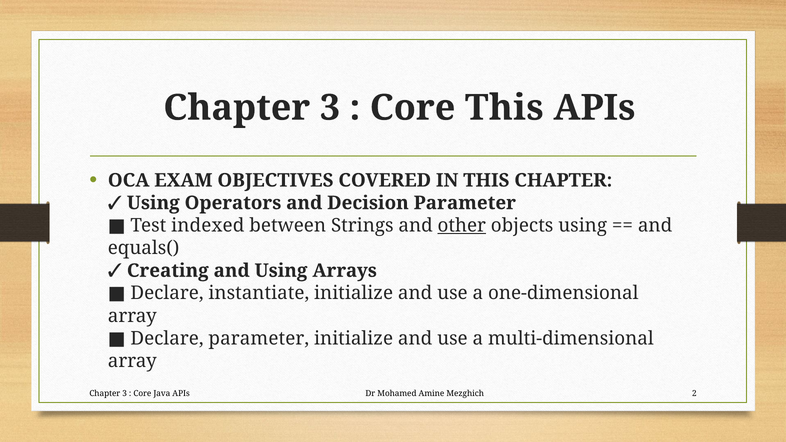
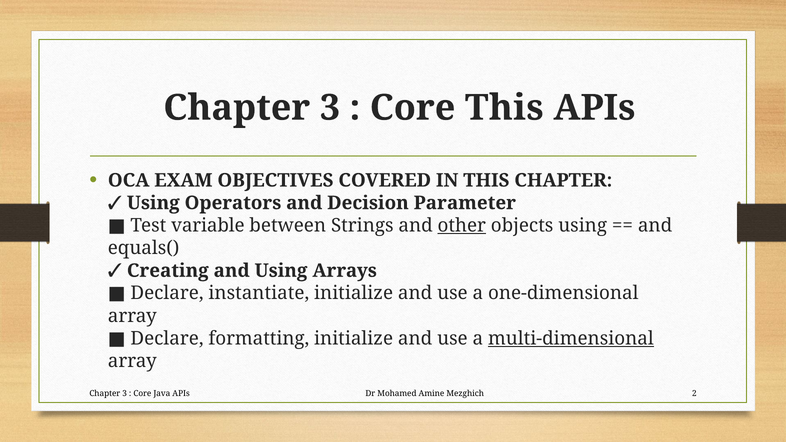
indexed: indexed -> variable
Declare parameter: parameter -> formatting
multi-dimensional underline: none -> present
